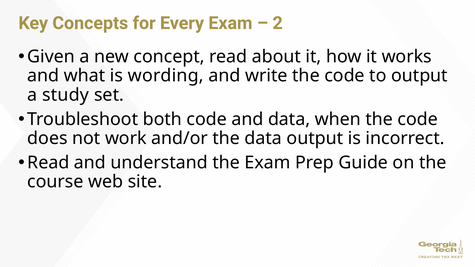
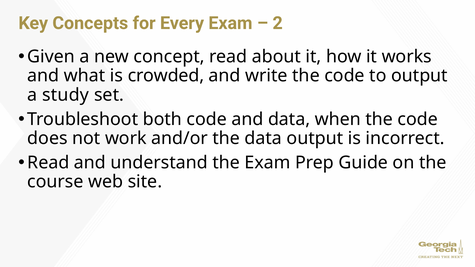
wording: wording -> crowded
